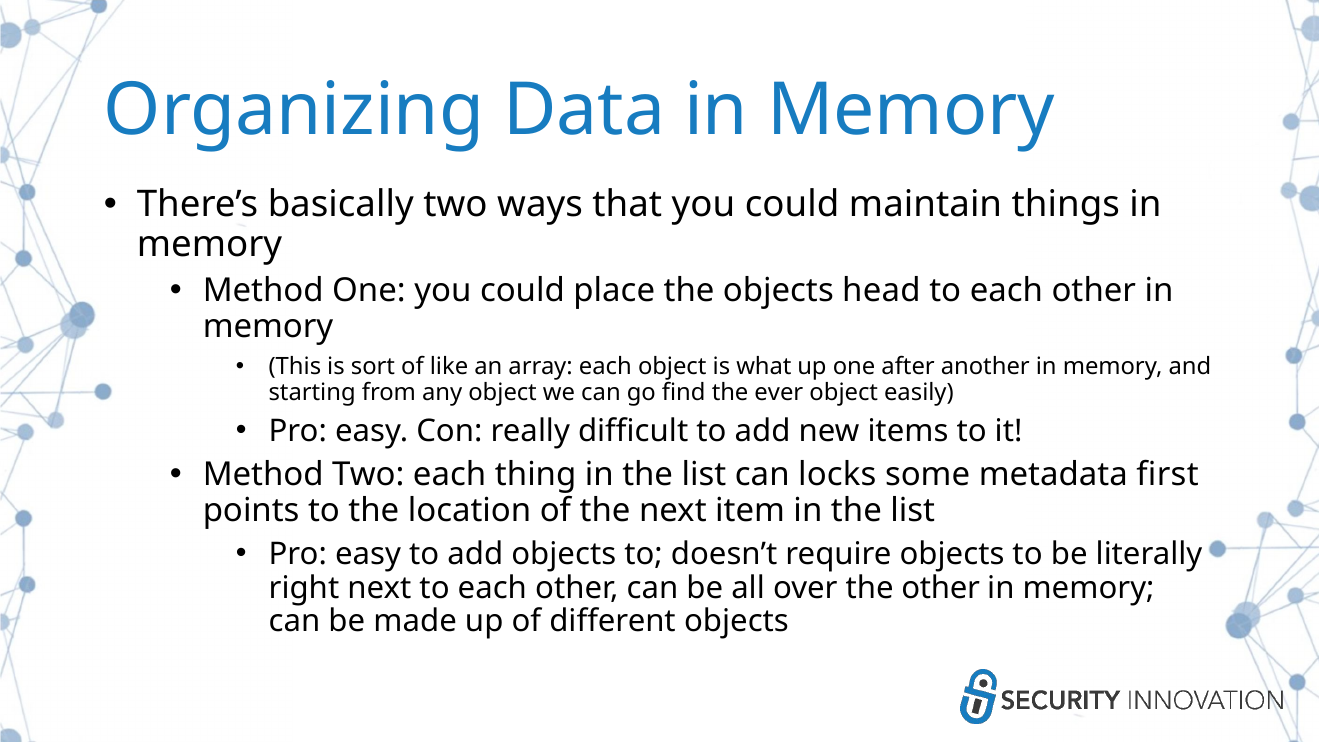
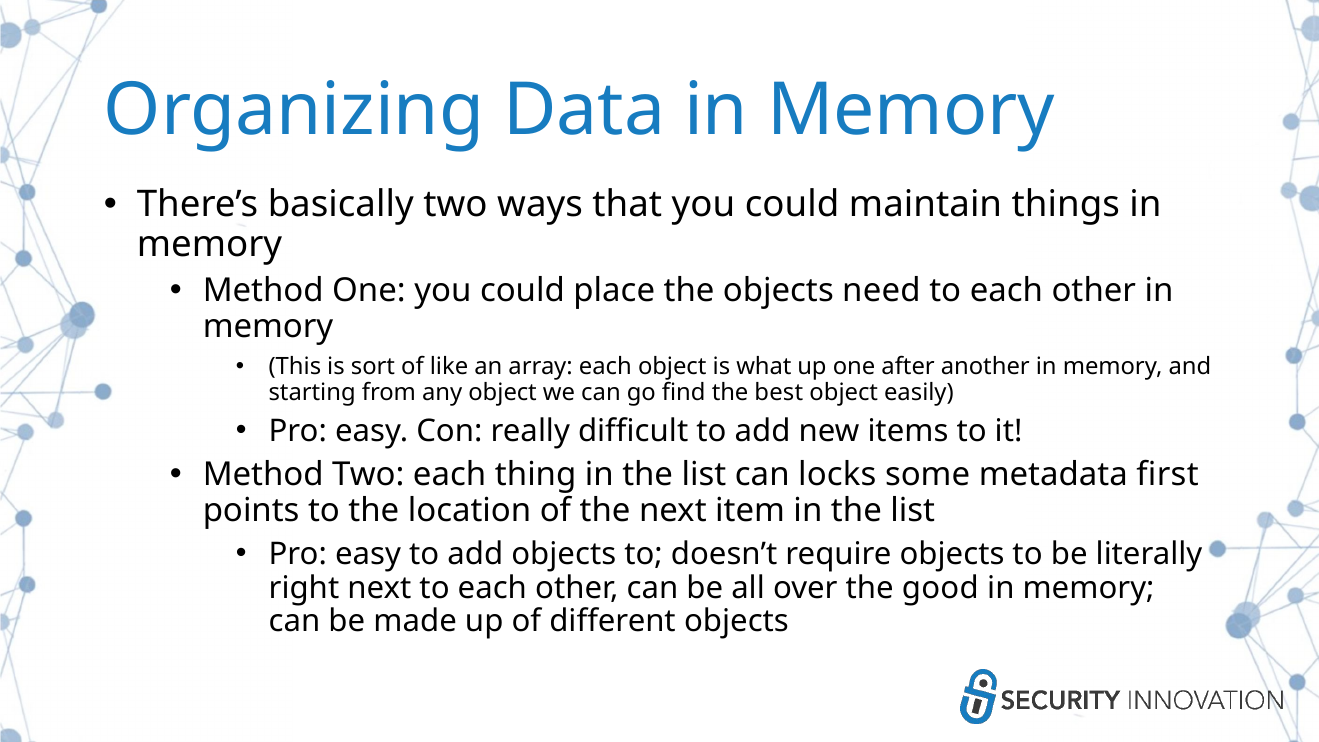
head: head -> need
ever: ever -> best
the other: other -> good
